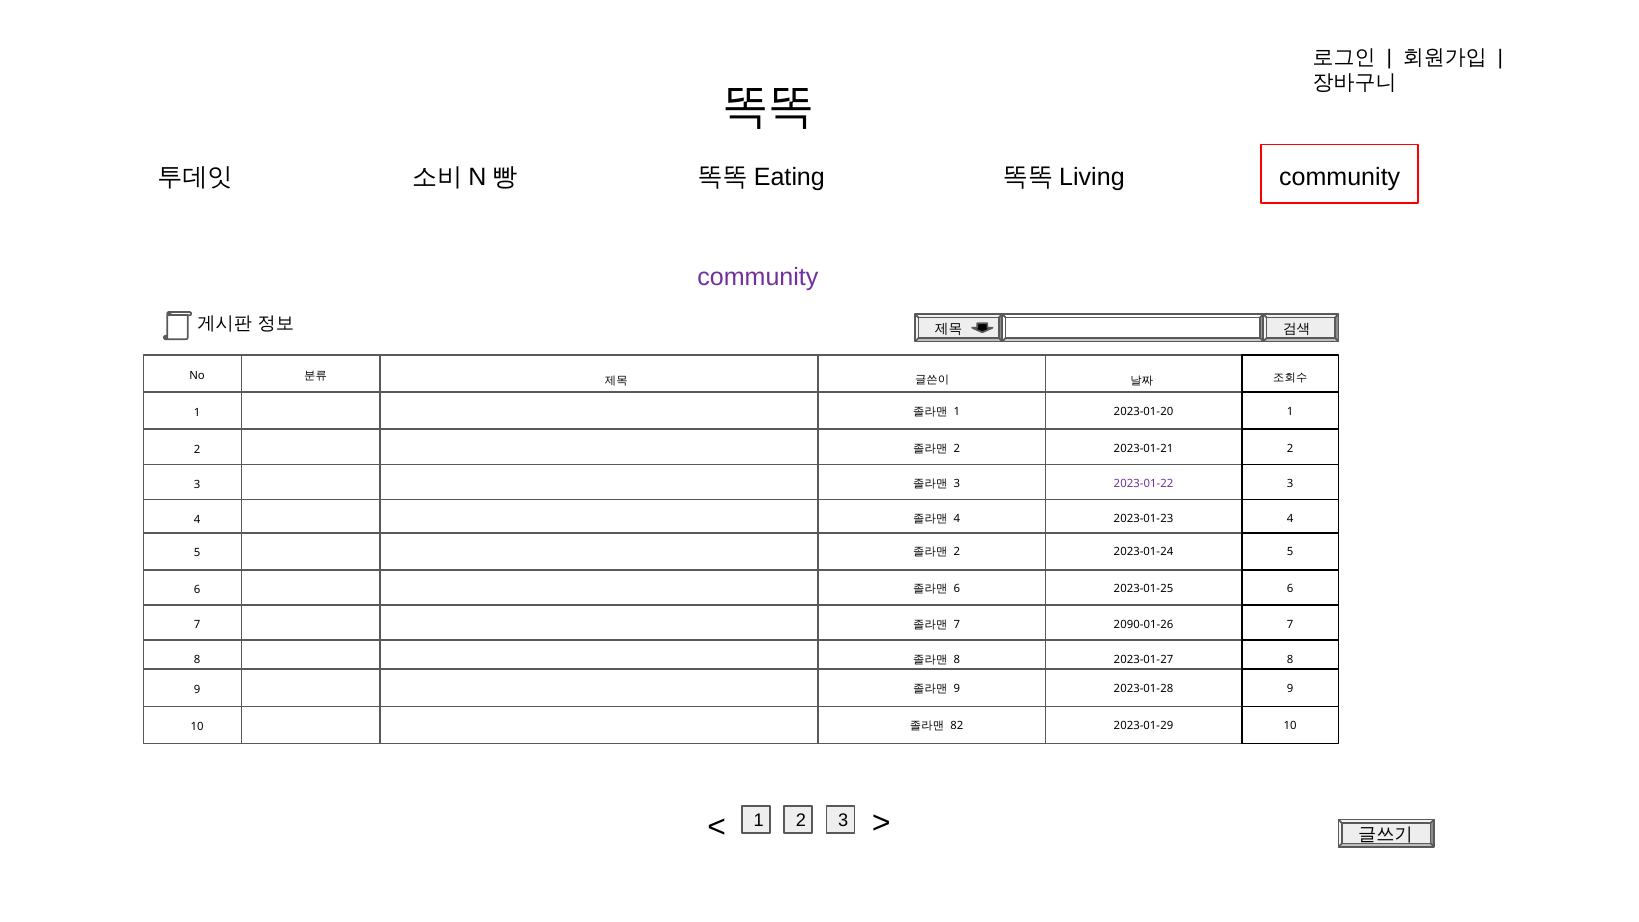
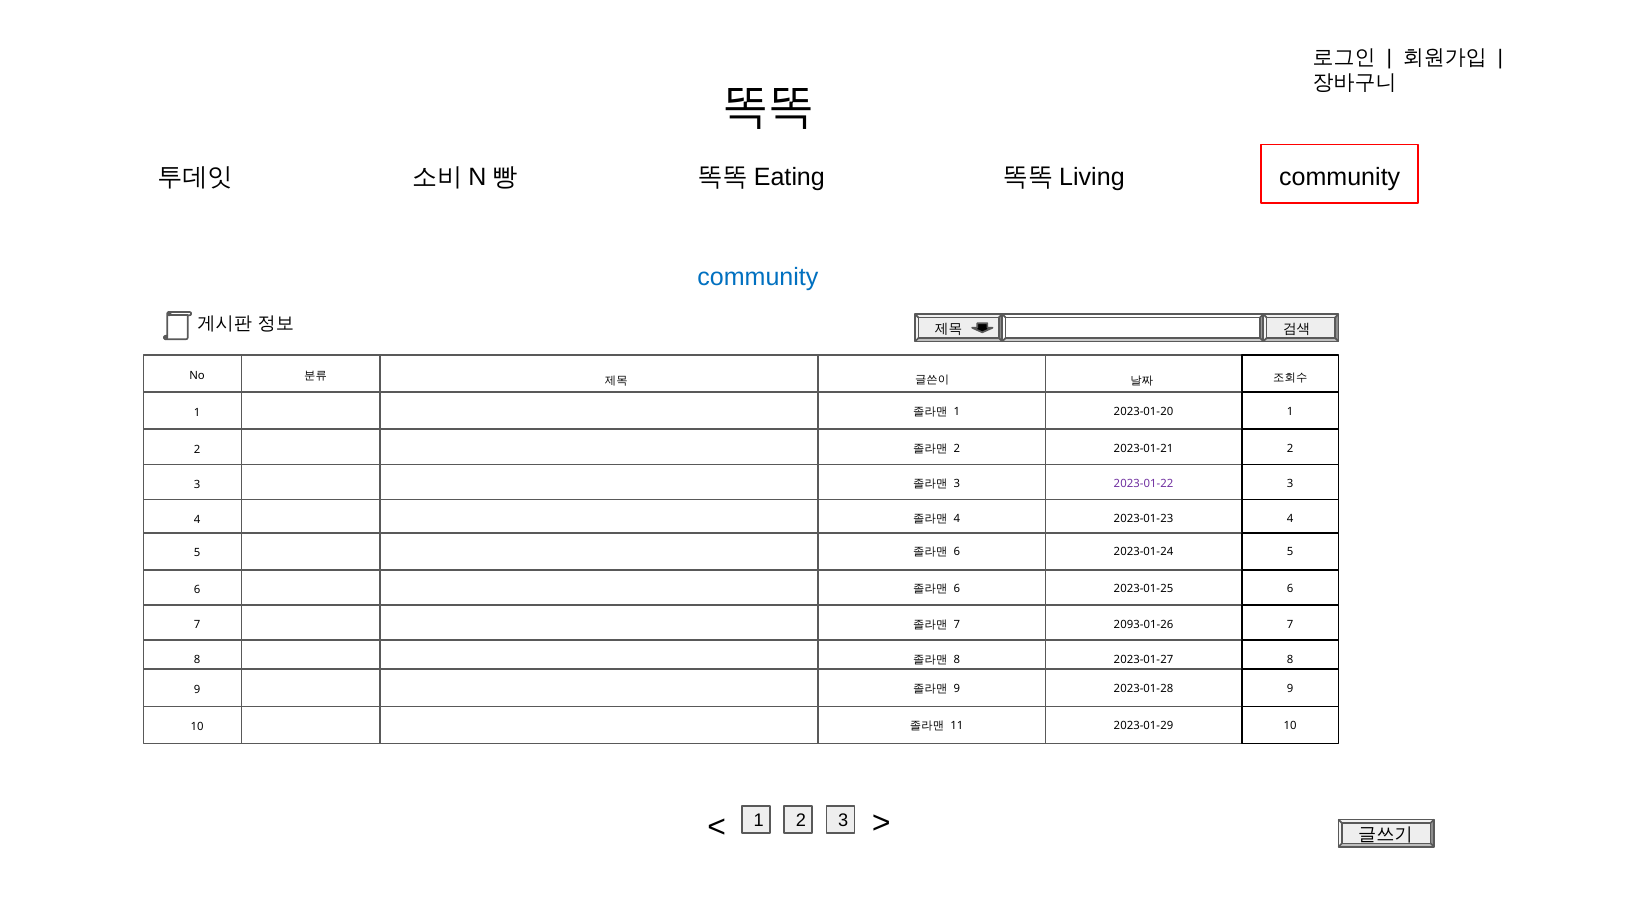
community at (758, 278) colour: purple -> blue
2 at (957, 552): 2 -> 6
2090-01-26: 2090-01-26 -> 2093-01-26
82: 82 -> 11
